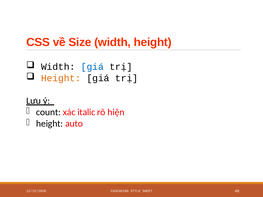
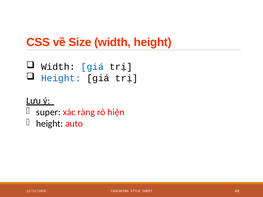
Height at (61, 78) colour: orange -> blue
count: count -> super
italic: italic -> ràng
